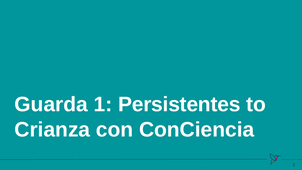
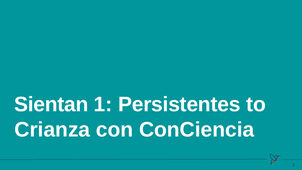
Guarda: Guarda -> Sientan
